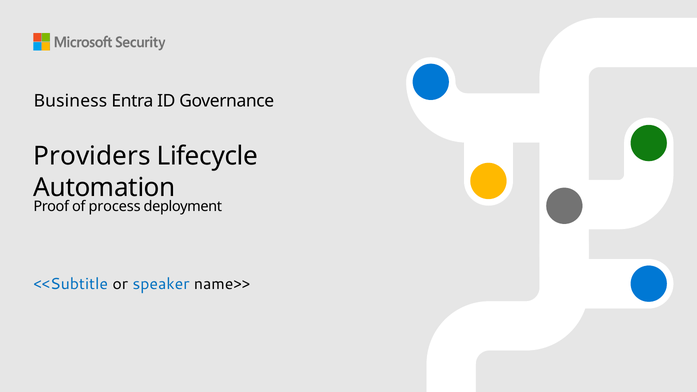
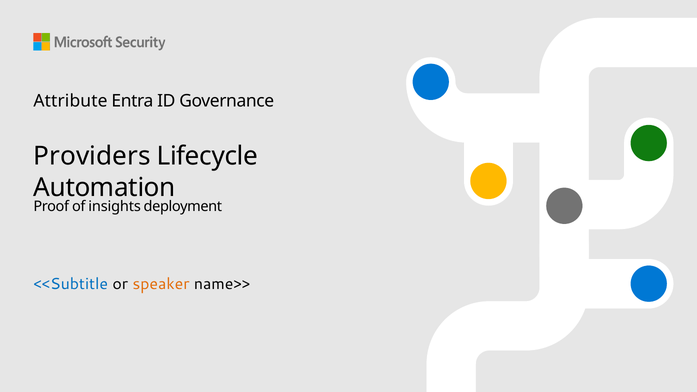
Business: Business -> Attribute
process: process -> insights
speaker colour: blue -> orange
